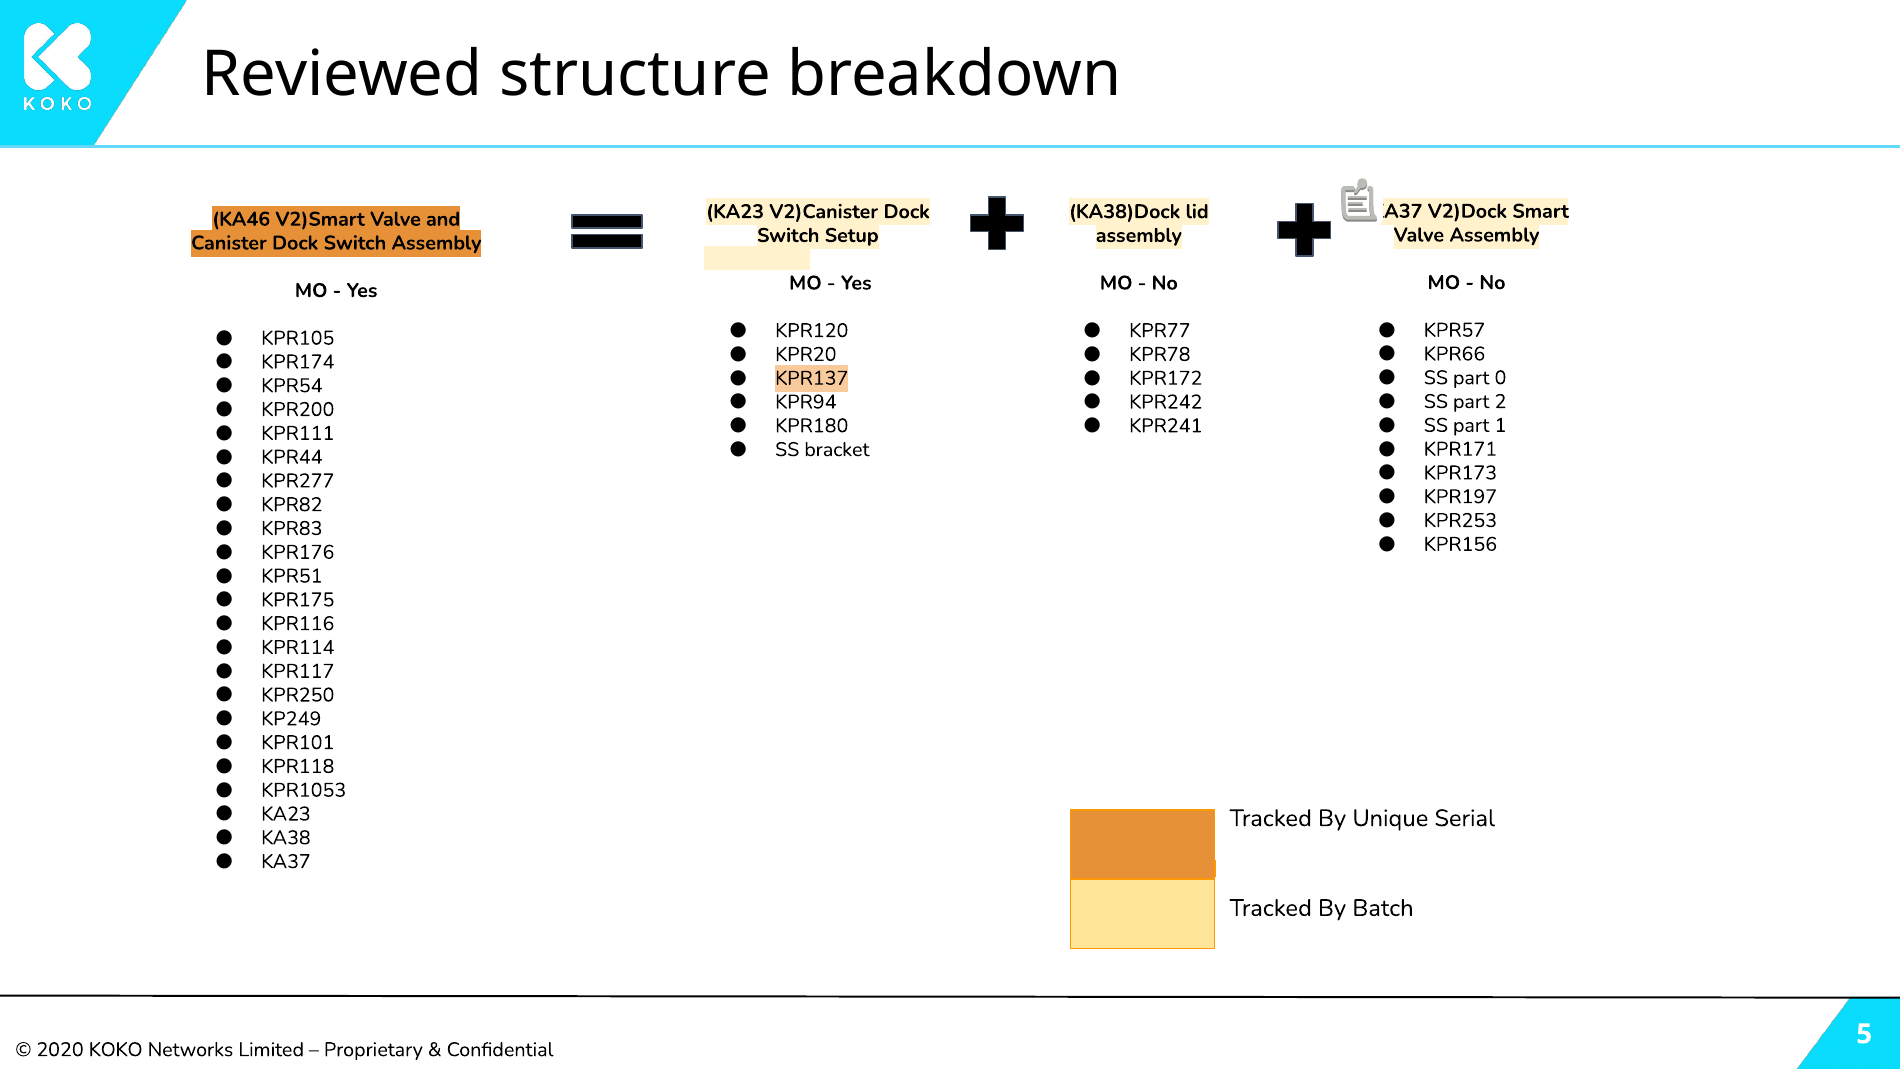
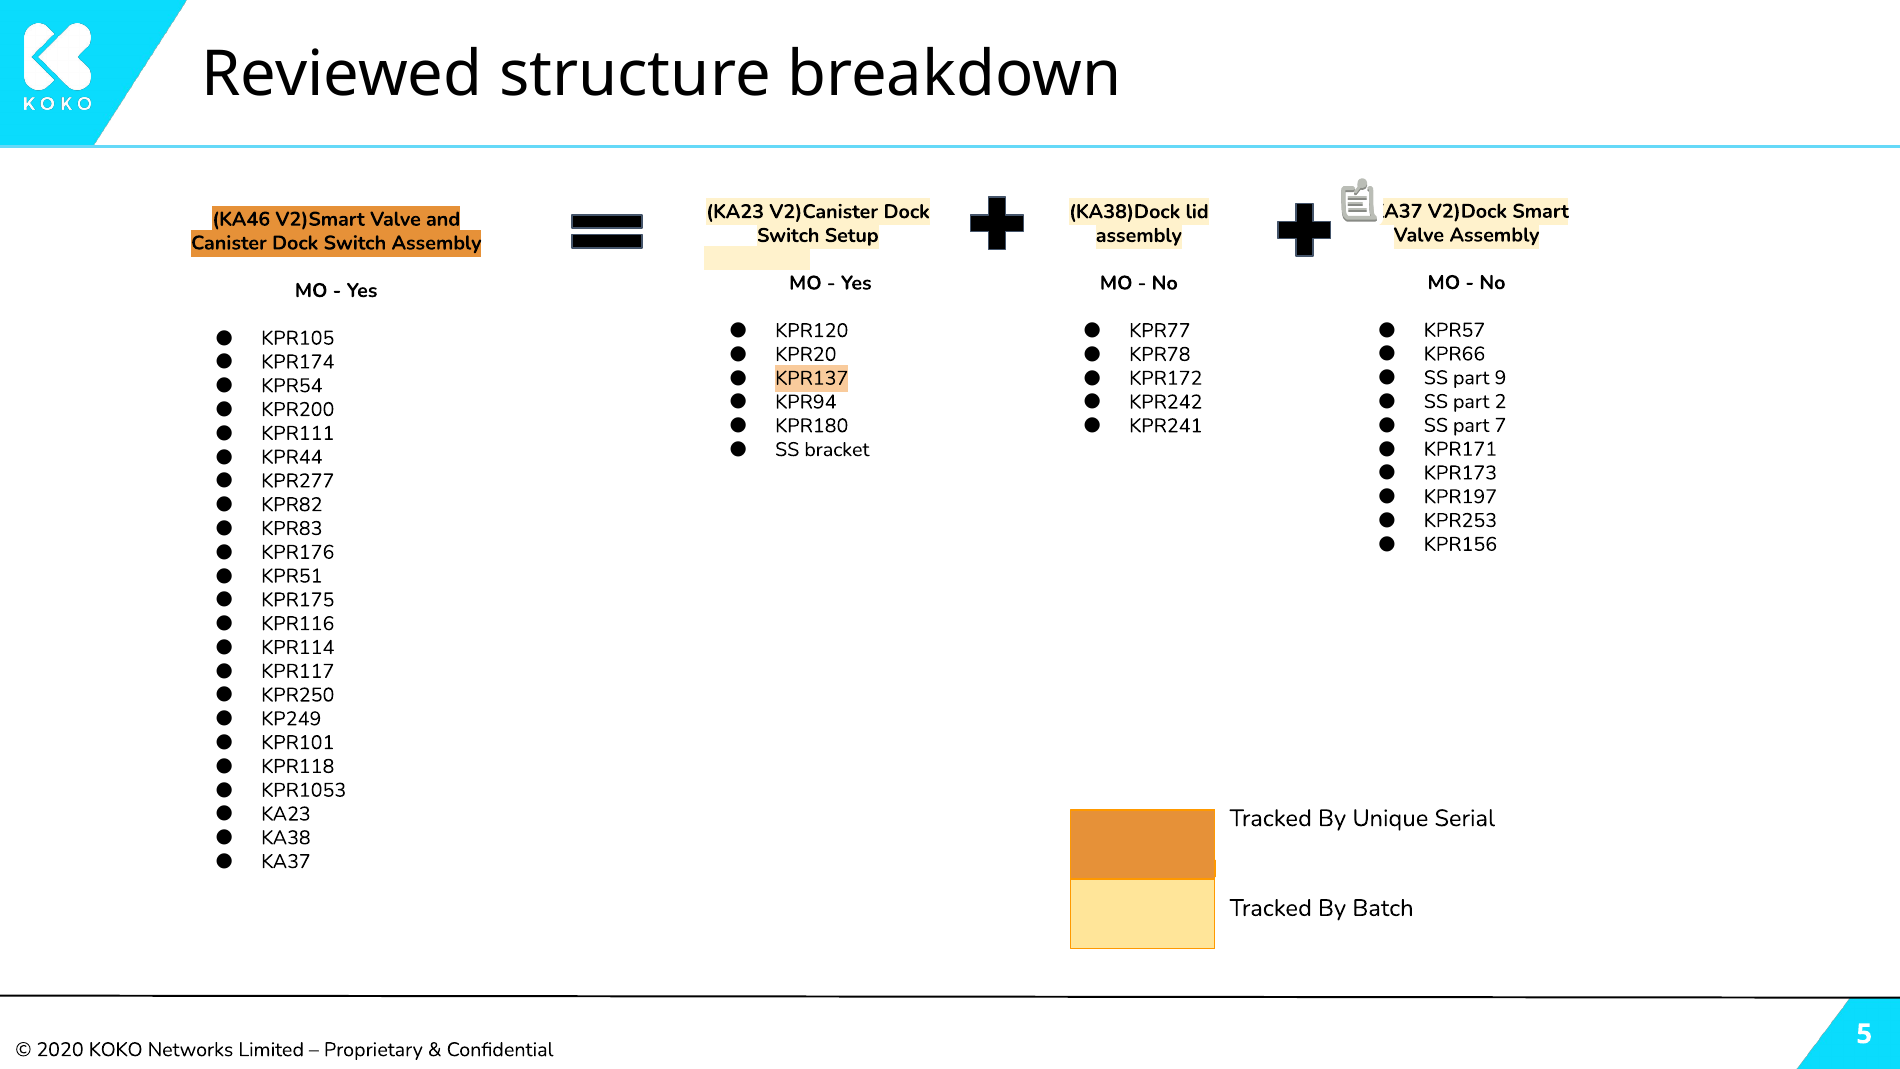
0: 0 -> 9
1: 1 -> 7
